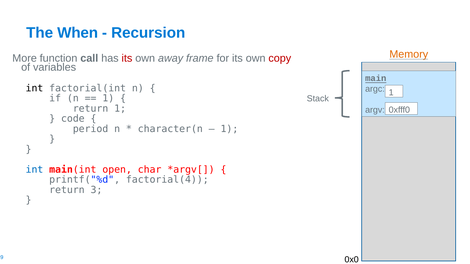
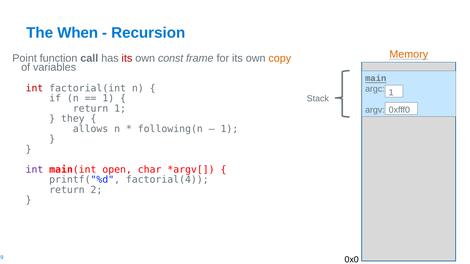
More: More -> Point
away: away -> const
copy colour: red -> orange
int at (34, 88) colour: black -> red
code: code -> they
period: period -> allows
character(n: character(n -> following(n
int at (34, 170) colour: blue -> purple
3: 3 -> 2
